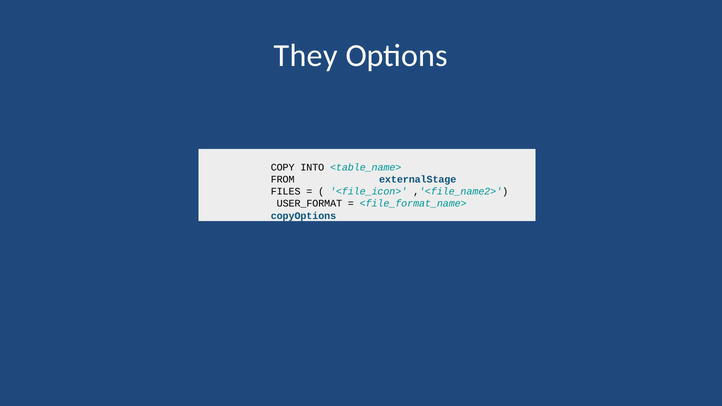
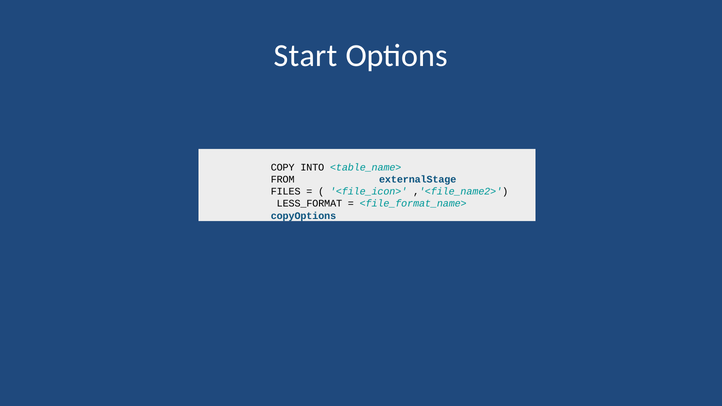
They: They -> Start
USER_FORMAT: USER_FORMAT -> LESS_FORMAT
